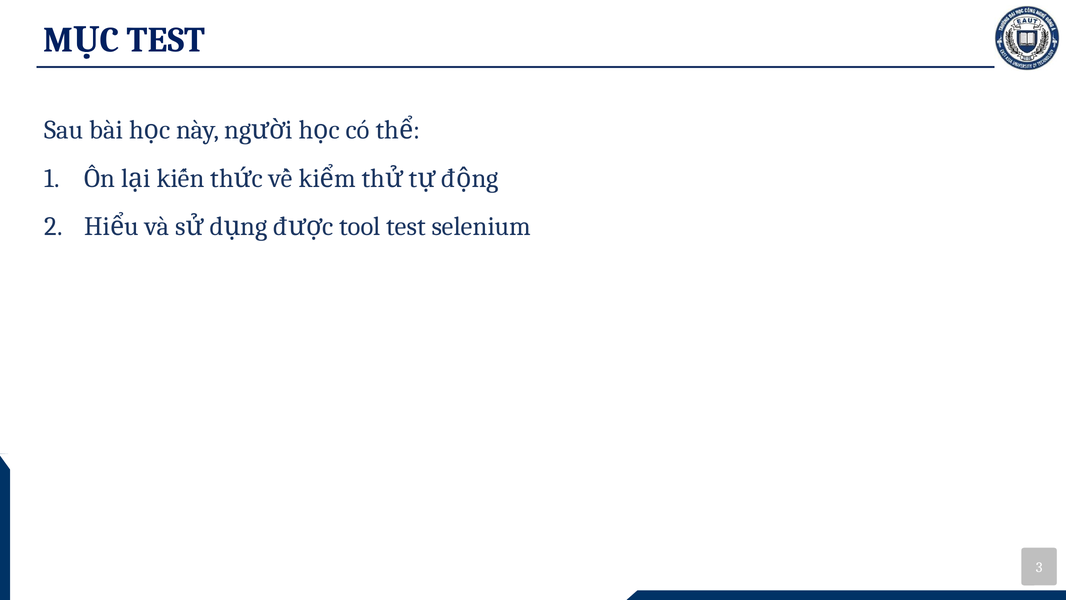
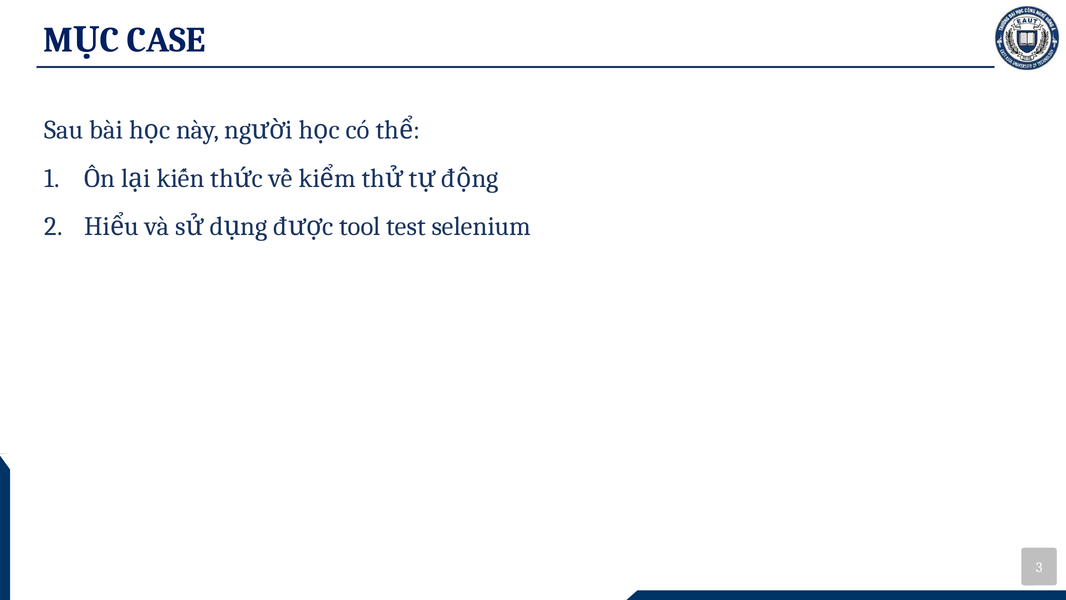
TEST at (166, 40): TEST -> CASE
